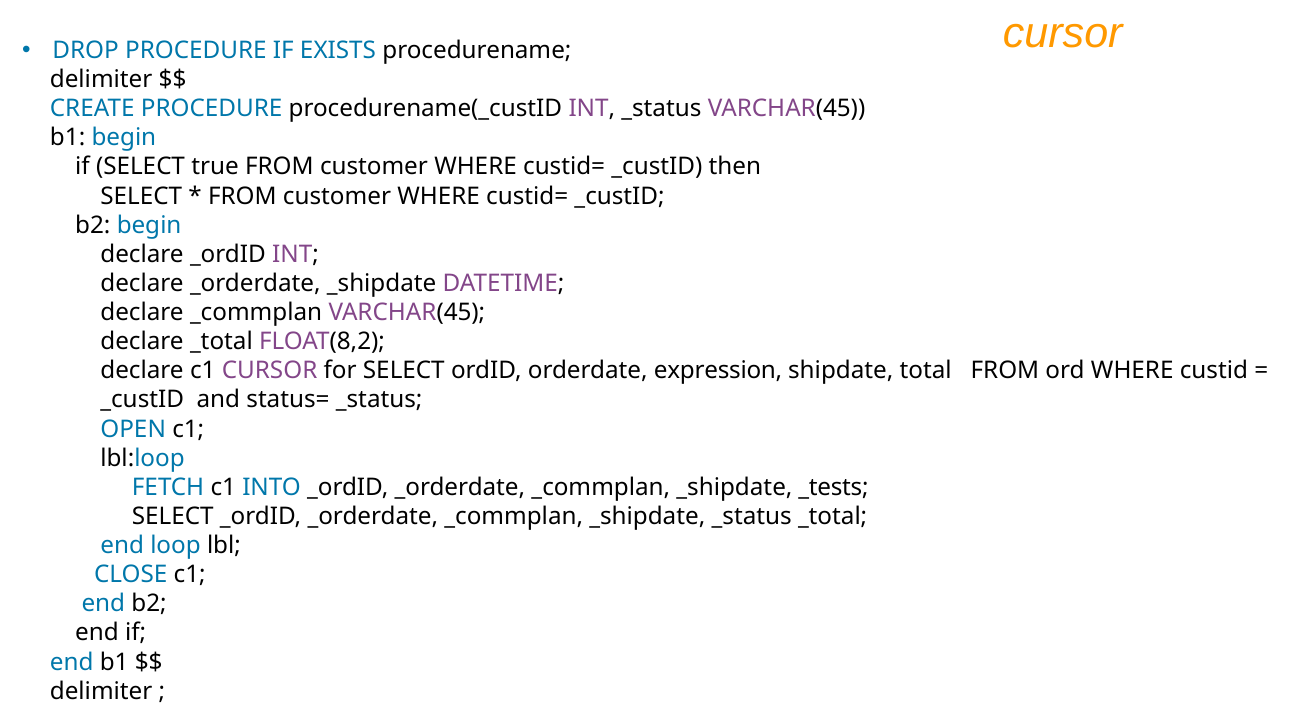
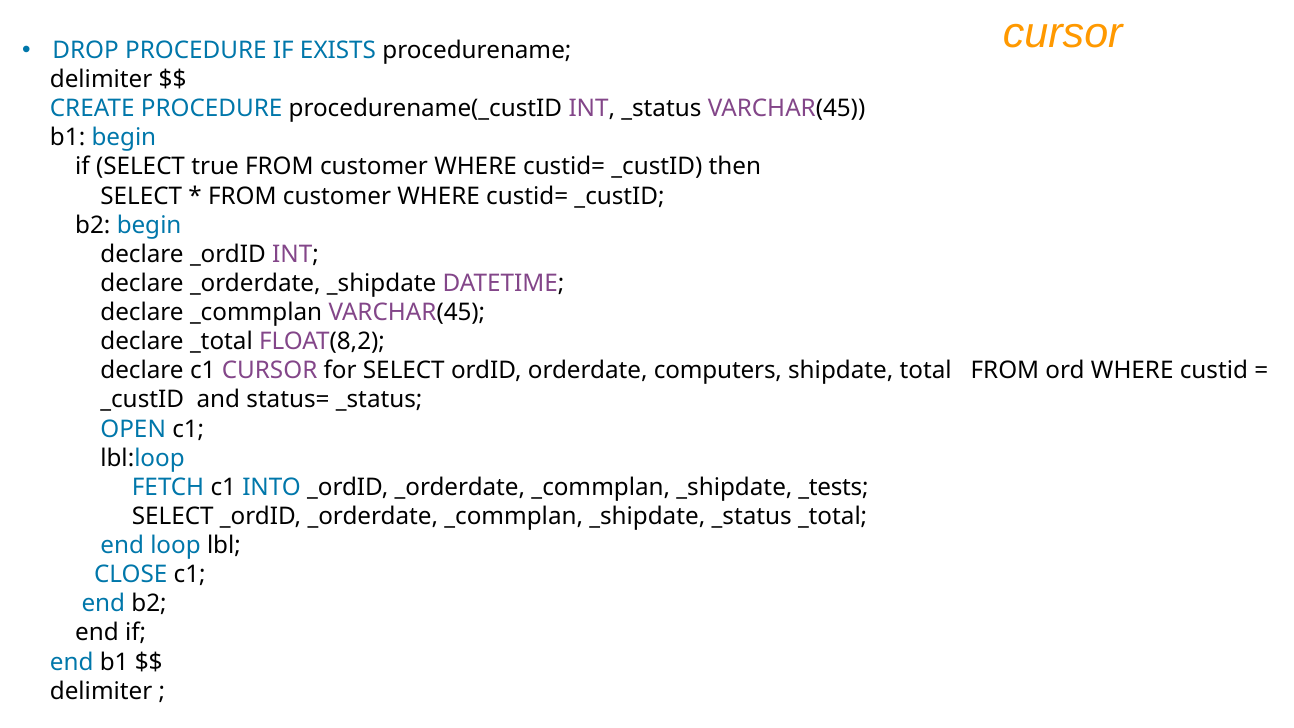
expression: expression -> computers
